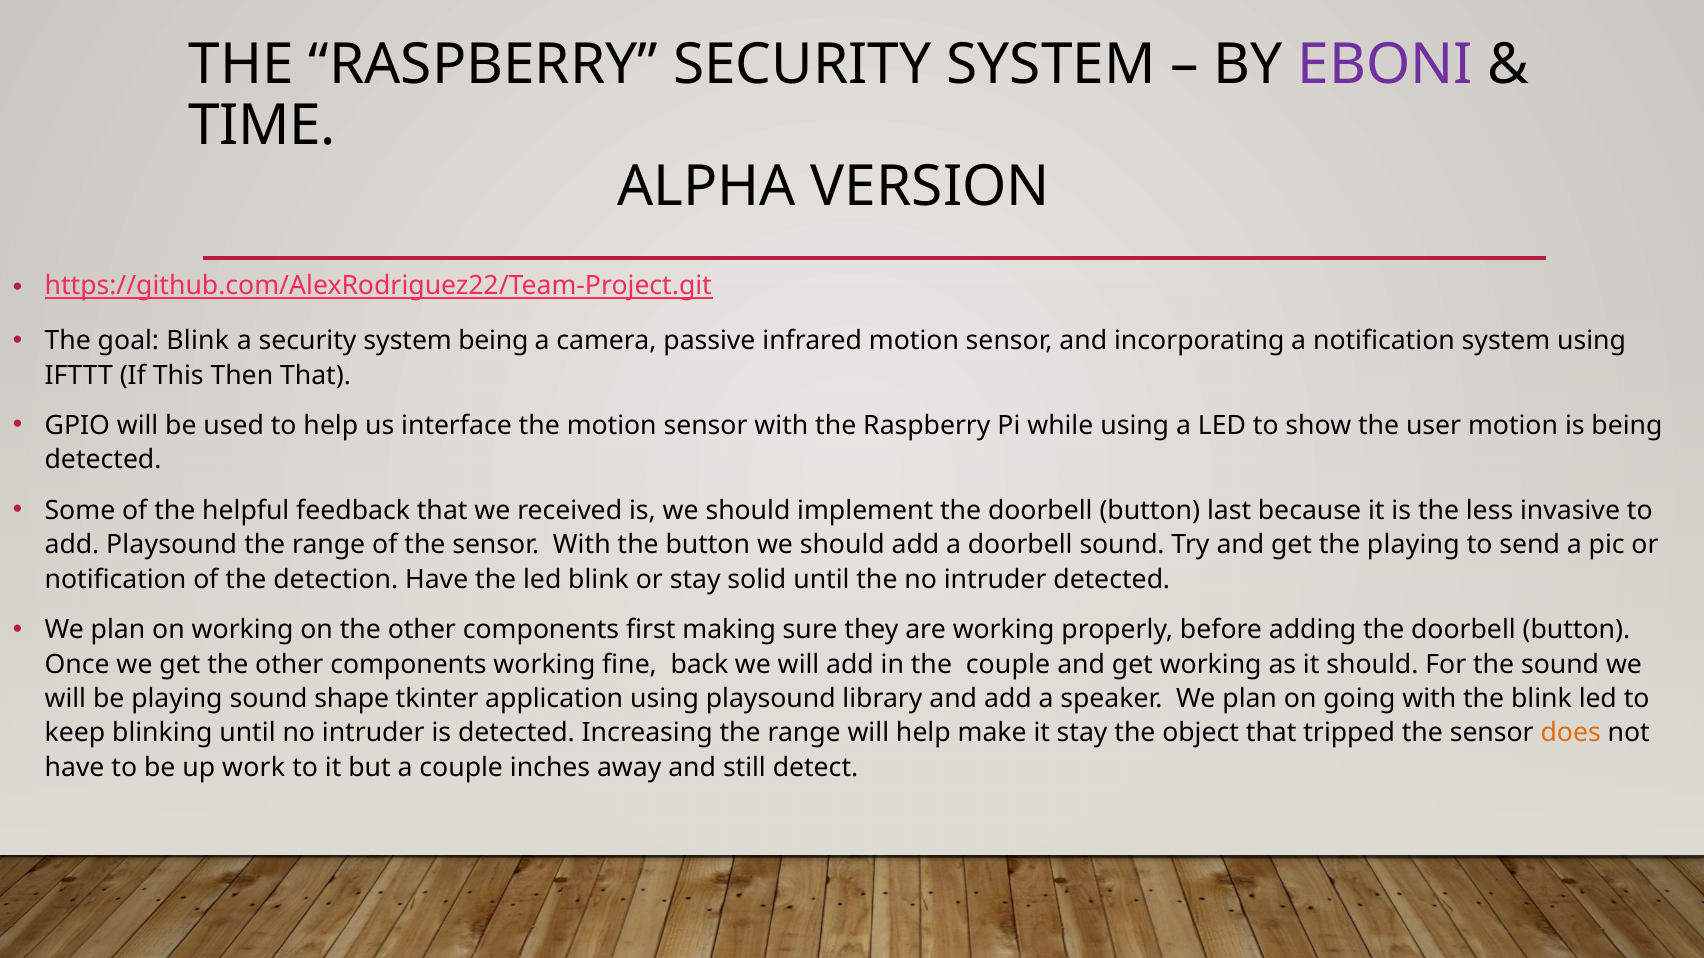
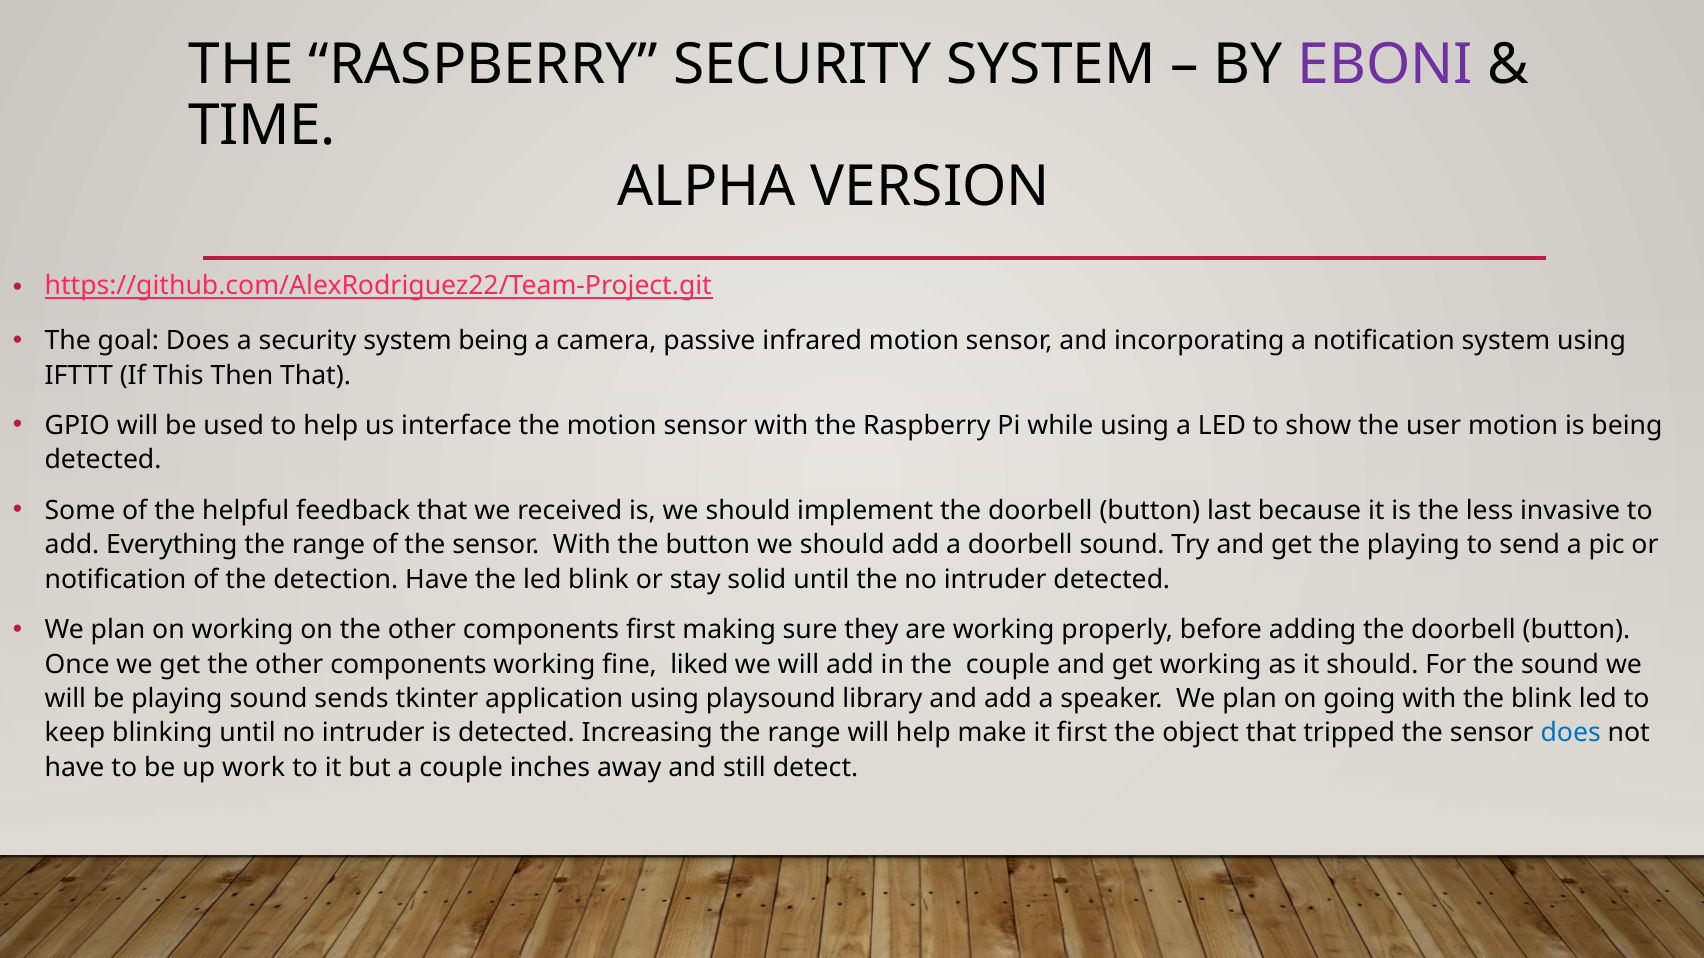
goal Blink: Blink -> Does
add Playsound: Playsound -> Everything
back: back -> liked
shape: shape -> sends
it stay: stay -> first
does at (1571, 734) colour: orange -> blue
